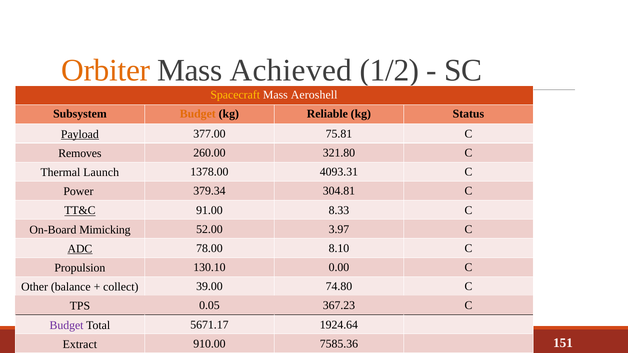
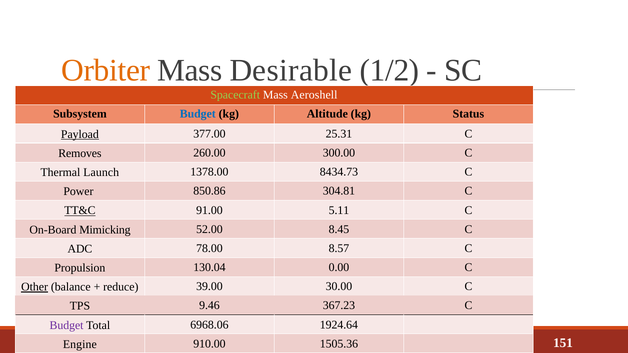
Achieved: Achieved -> Desirable
Spacecraft colour: yellow -> light green
Budget at (198, 114) colour: orange -> blue
Reliable: Reliable -> Altitude
75.81: 75.81 -> 25.31
321.80: 321.80 -> 300.00
4093.31: 4093.31 -> 8434.73
379.34: 379.34 -> 850.86
8.33: 8.33 -> 5.11
3.97: 3.97 -> 8.45
ADC underline: present -> none
8.10: 8.10 -> 8.57
130.10: 130.10 -> 130.04
Other underline: none -> present
collect: collect -> reduce
74.80: 74.80 -> 30.00
0.05: 0.05 -> 9.46
5671.17: 5671.17 -> 6968.06
Extract: Extract -> Engine
7585.36: 7585.36 -> 1505.36
